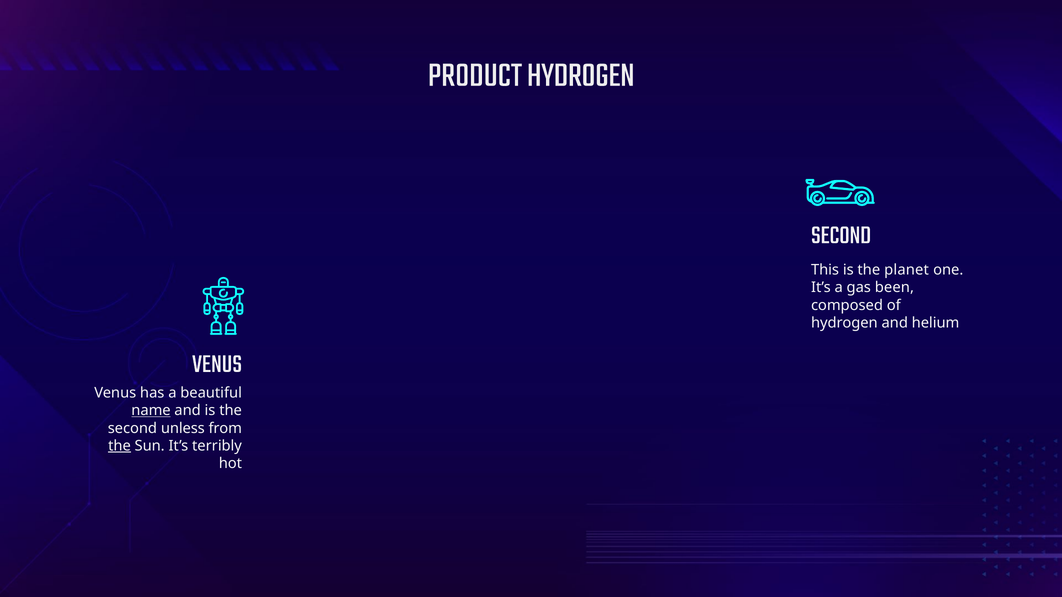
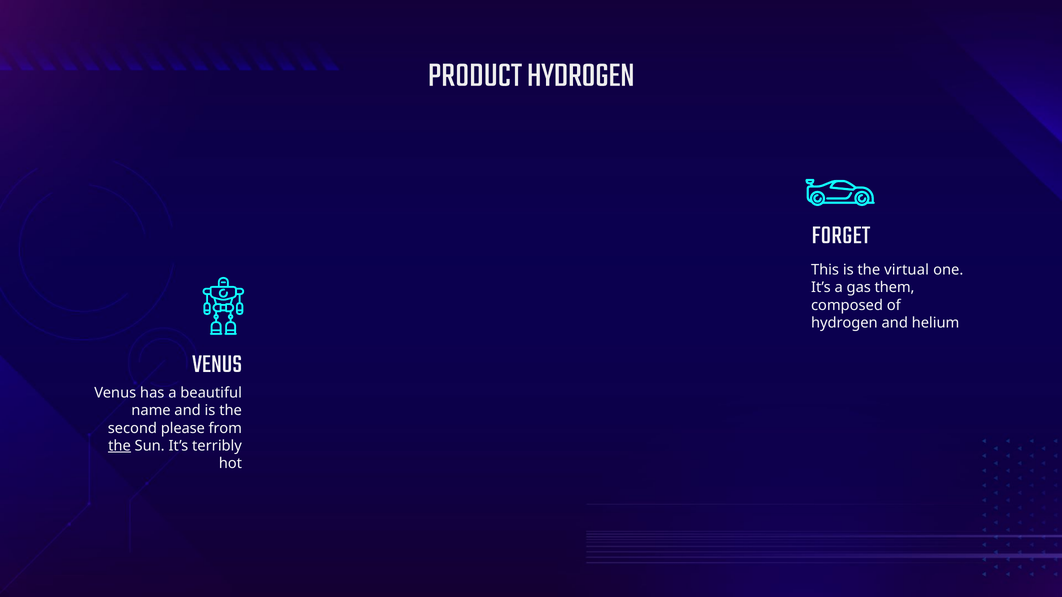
SECOND at (841, 235): SECOND -> FORGET
planet: planet -> virtual
been: been -> them
name underline: present -> none
unless: unless -> please
